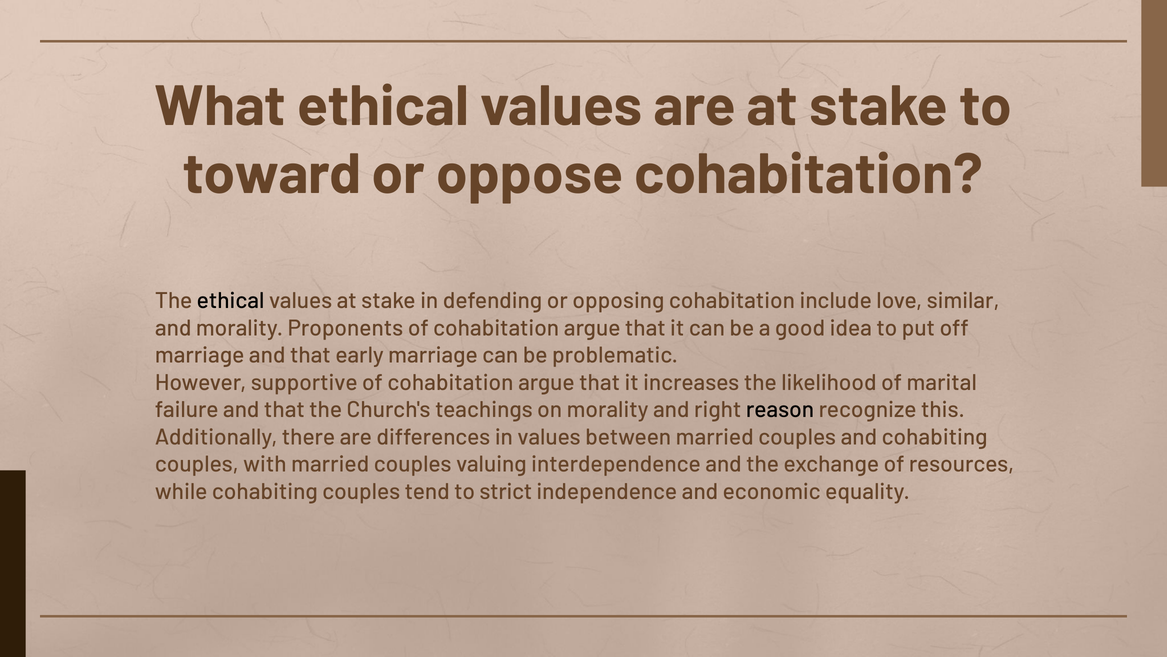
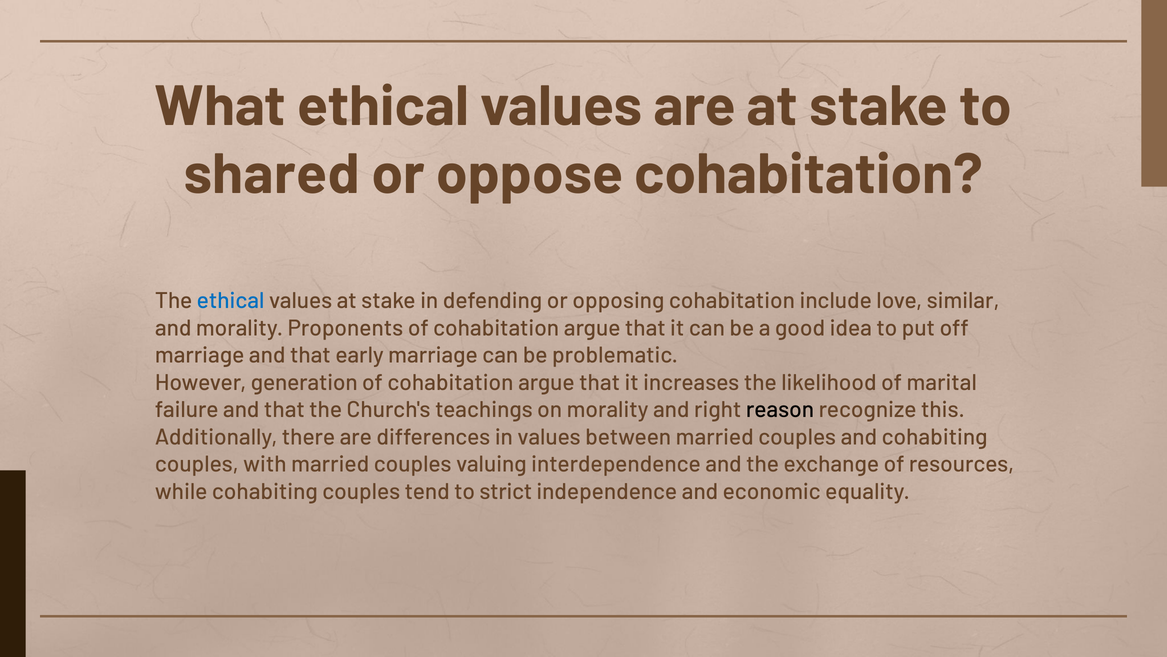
toward: toward -> shared
ethical at (231, 301) colour: black -> blue
supportive: supportive -> generation
